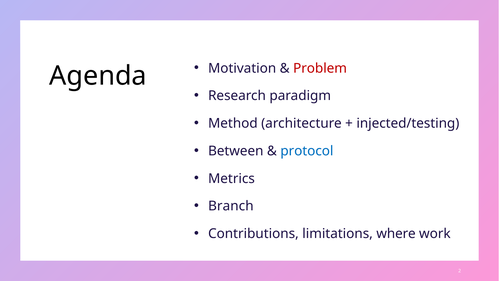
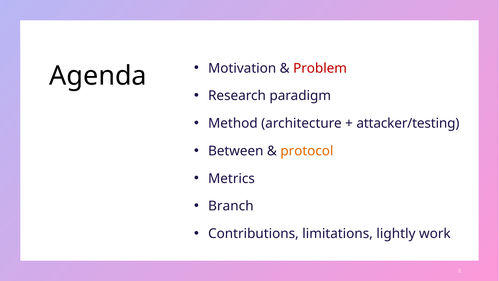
injected/testing: injected/testing -> attacker/testing
protocol colour: blue -> orange
where: where -> lightly
